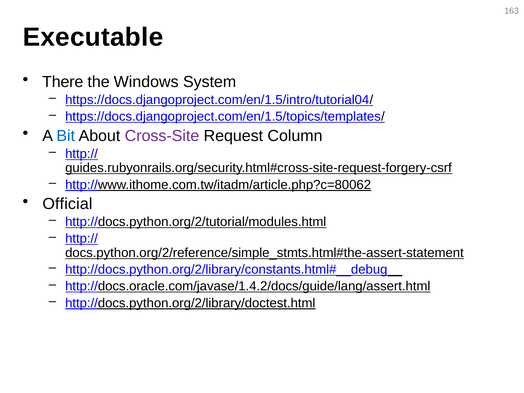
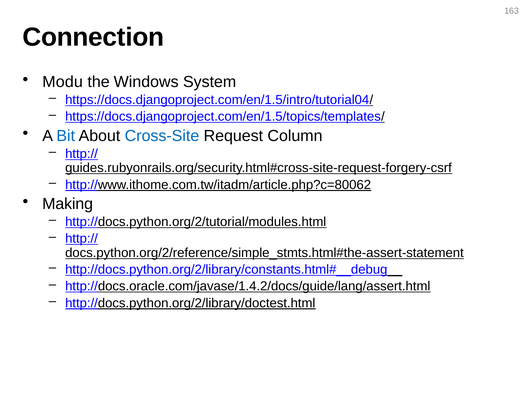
Executable: Executable -> Connection
There: There -> Modu
Cross-Site colour: purple -> blue
Official: Official -> Making
